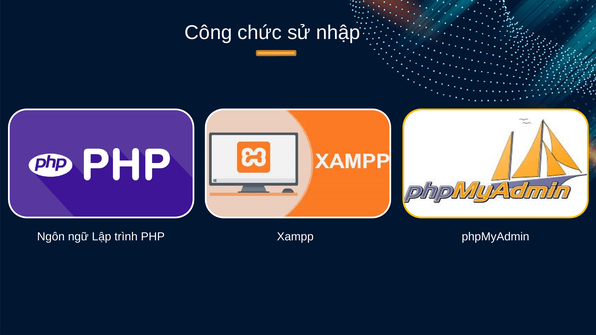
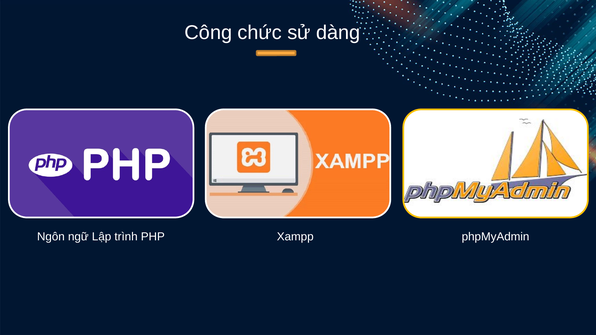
nhập: nhập -> dàng
